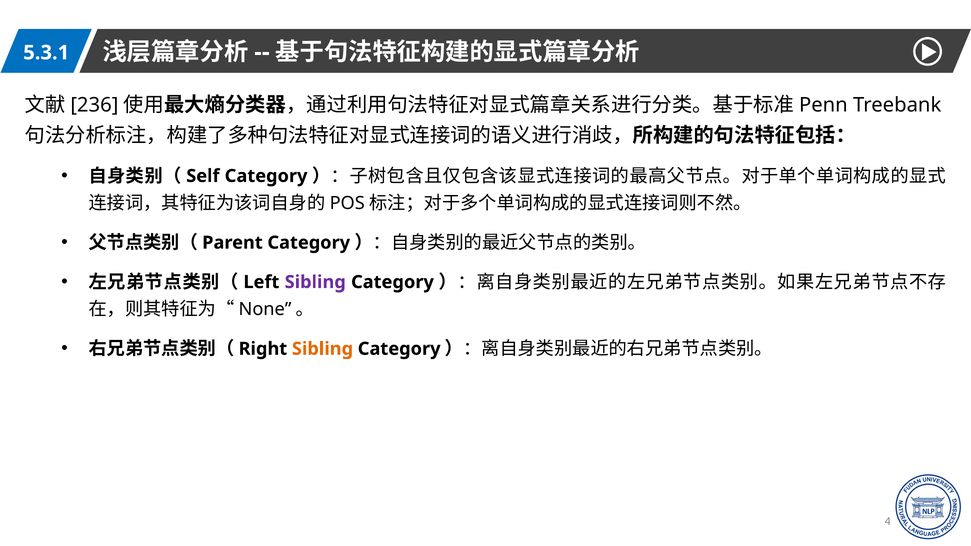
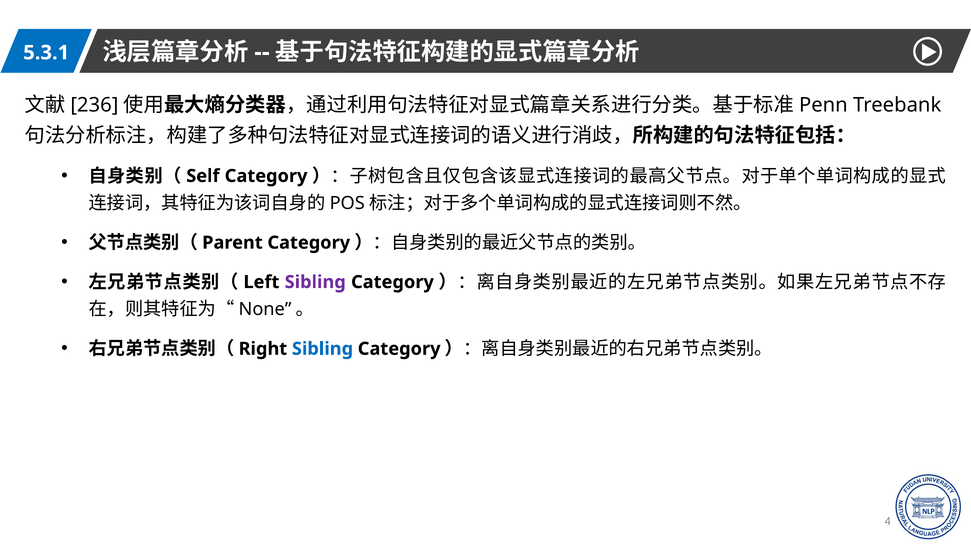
Sibling at (322, 349) colour: orange -> blue
